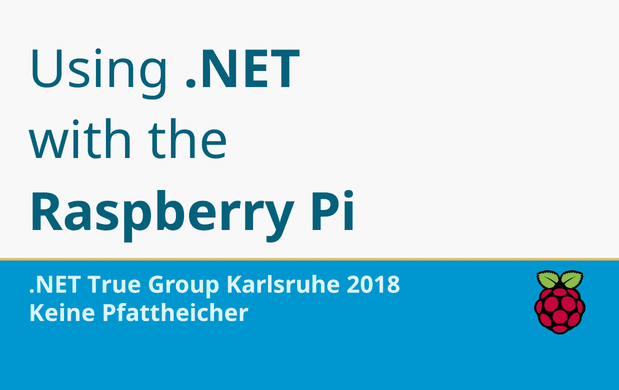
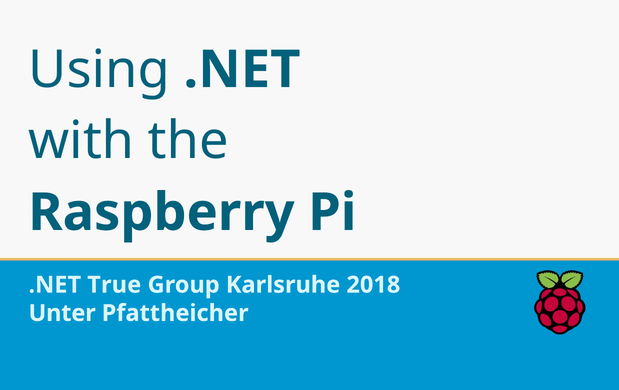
Keine: Keine -> Unter
